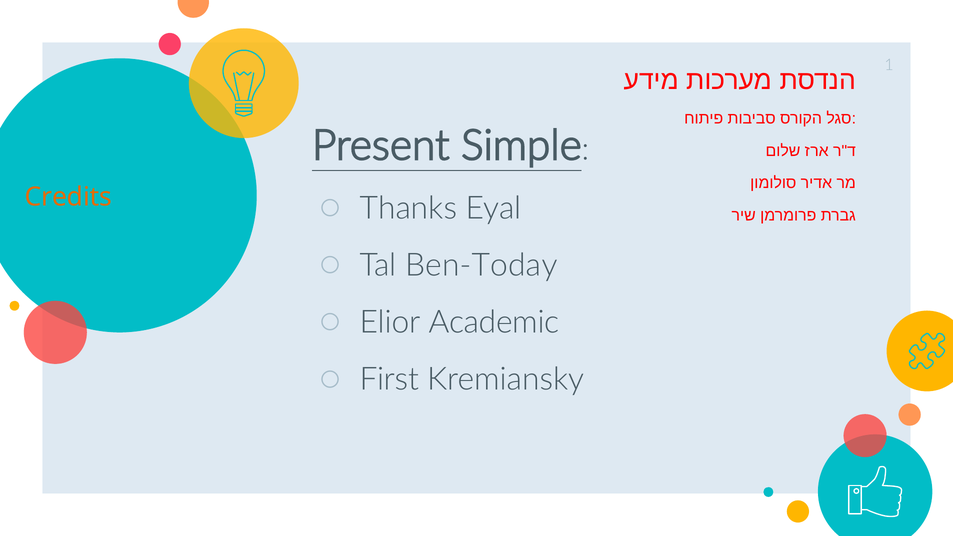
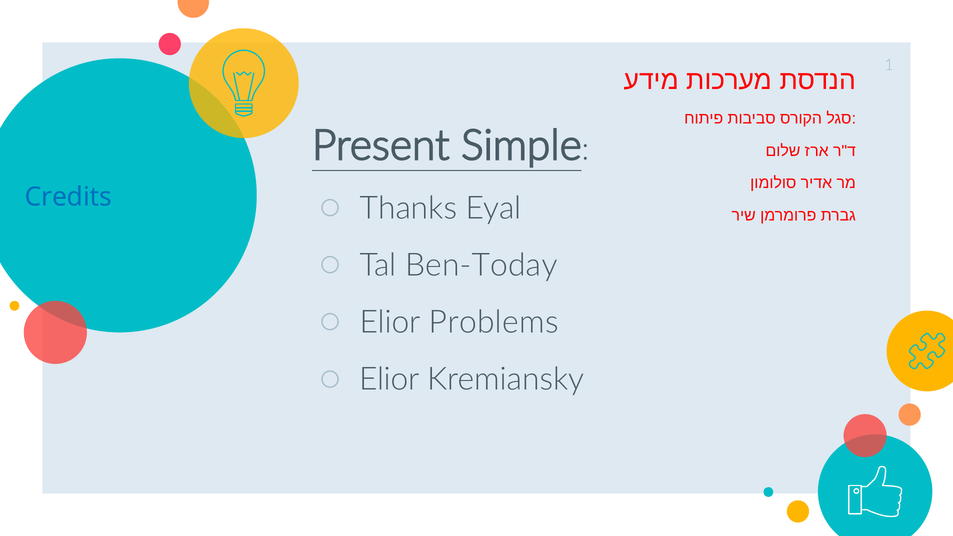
Credits colour: orange -> blue
Academic: Academic -> Problems
First at (389, 380): First -> Elior
